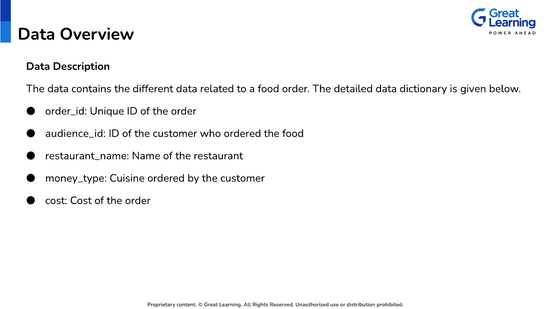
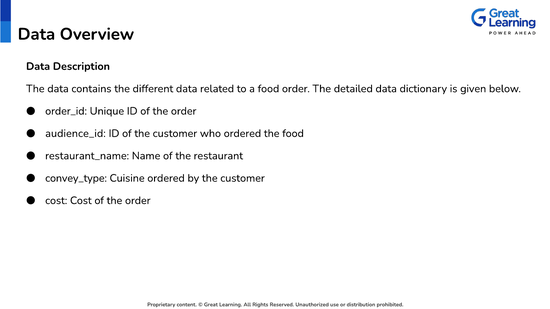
money_type: money_type -> convey_type
